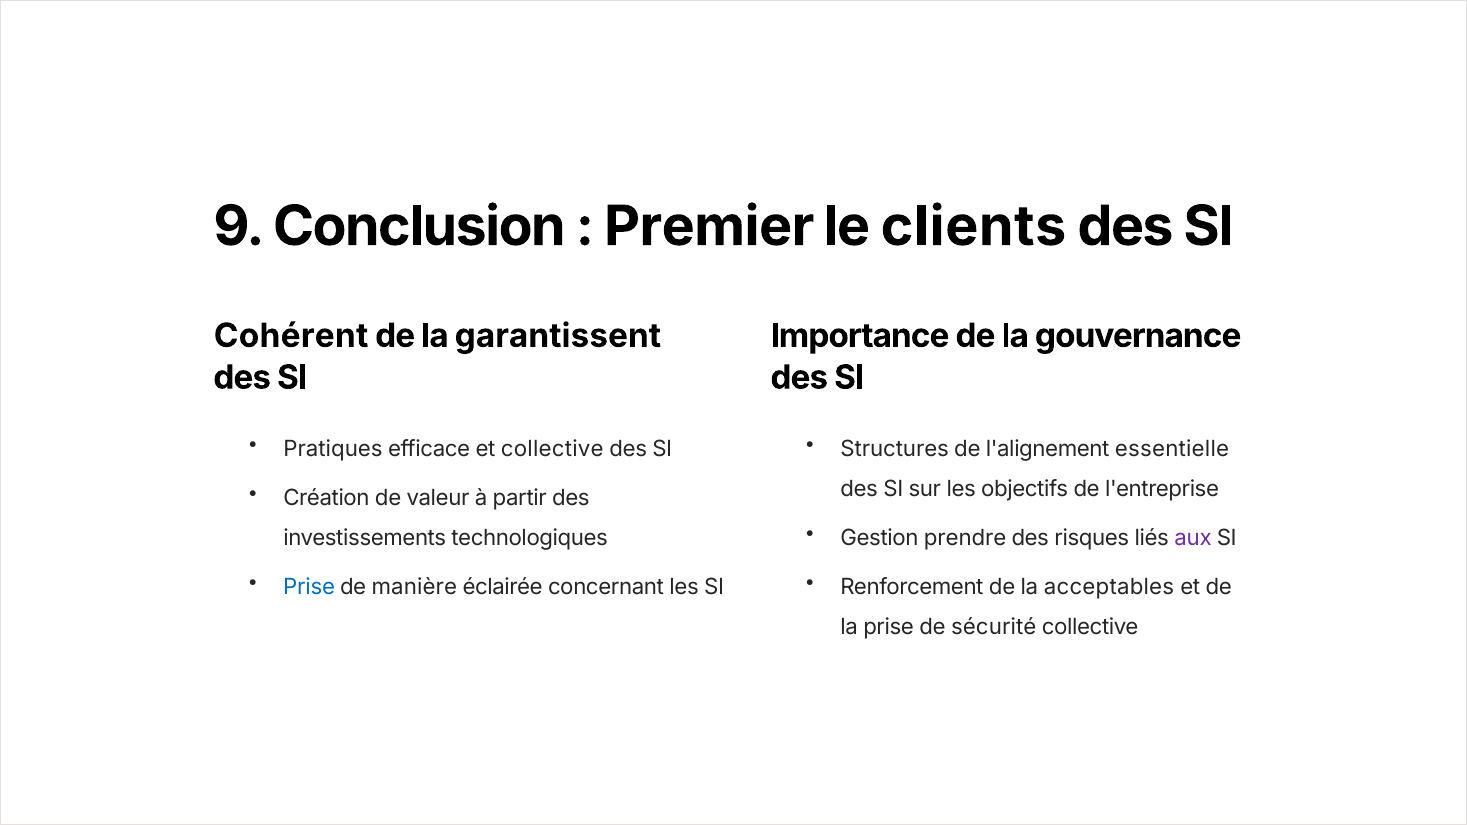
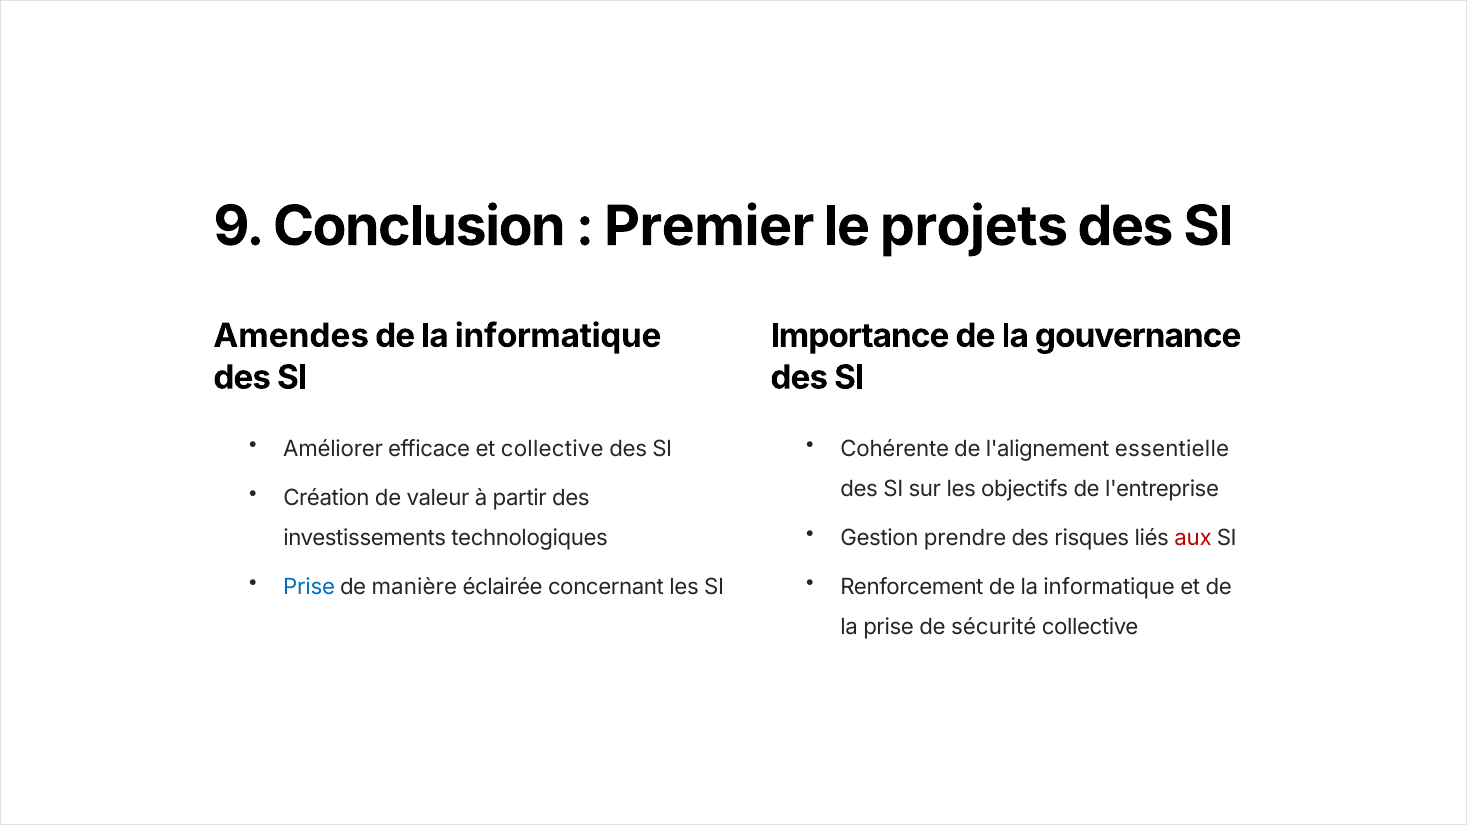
clients: clients -> projets
Cohérent: Cohérent -> Amendes
garantissent at (558, 336): garantissent -> informatique
Pratiques: Pratiques -> Améliorer
Structures: Structures -> Cohérente
aux colour: purple -> red
Renforcement de la acceptables: acceptables -> informatique
